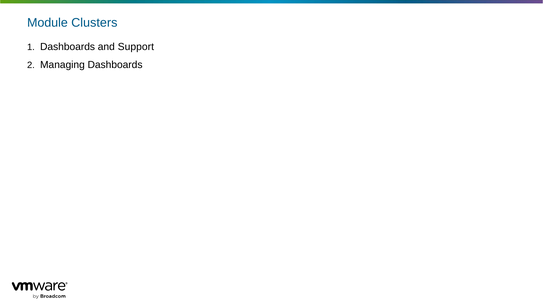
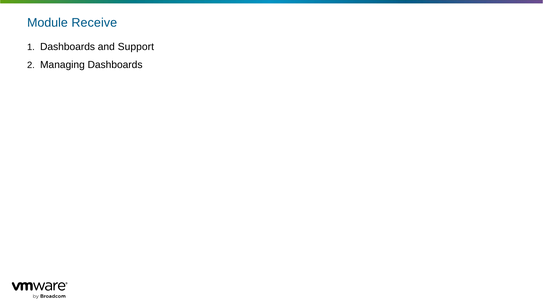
Clusters: Clusters -> Receive
